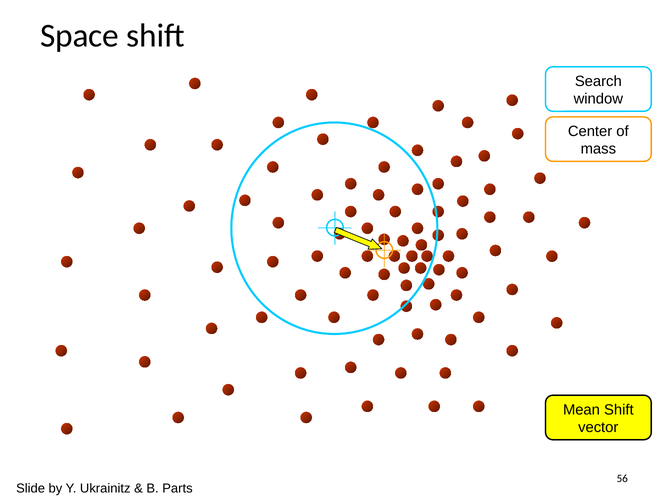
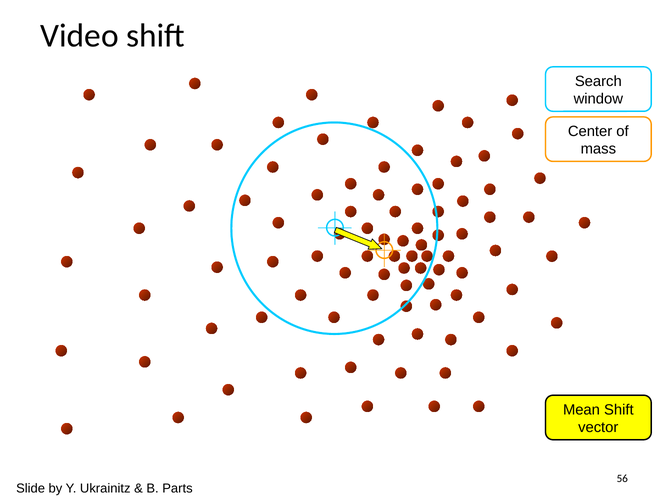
Space: Space -> Video
